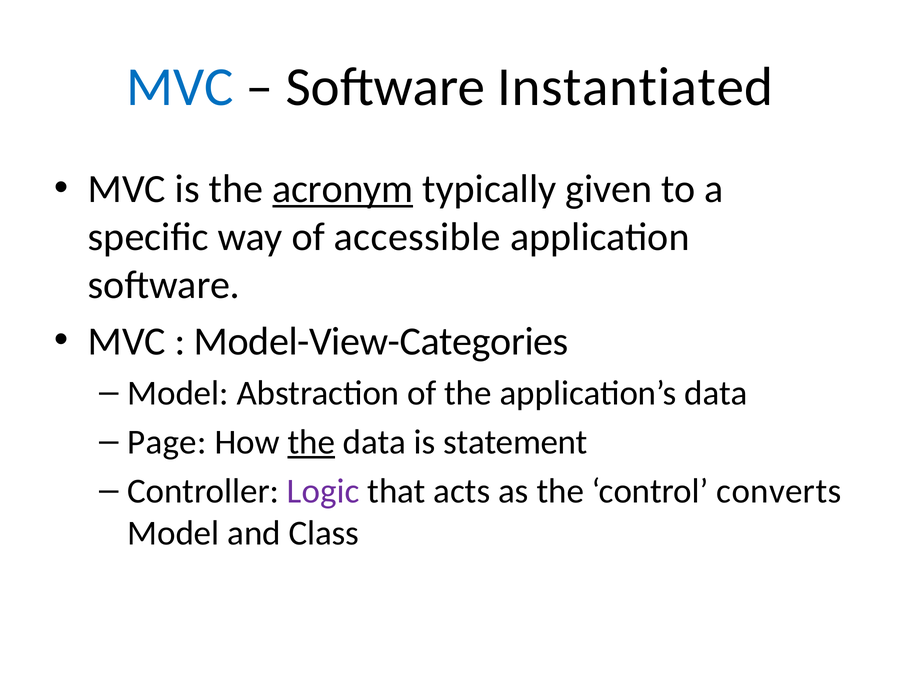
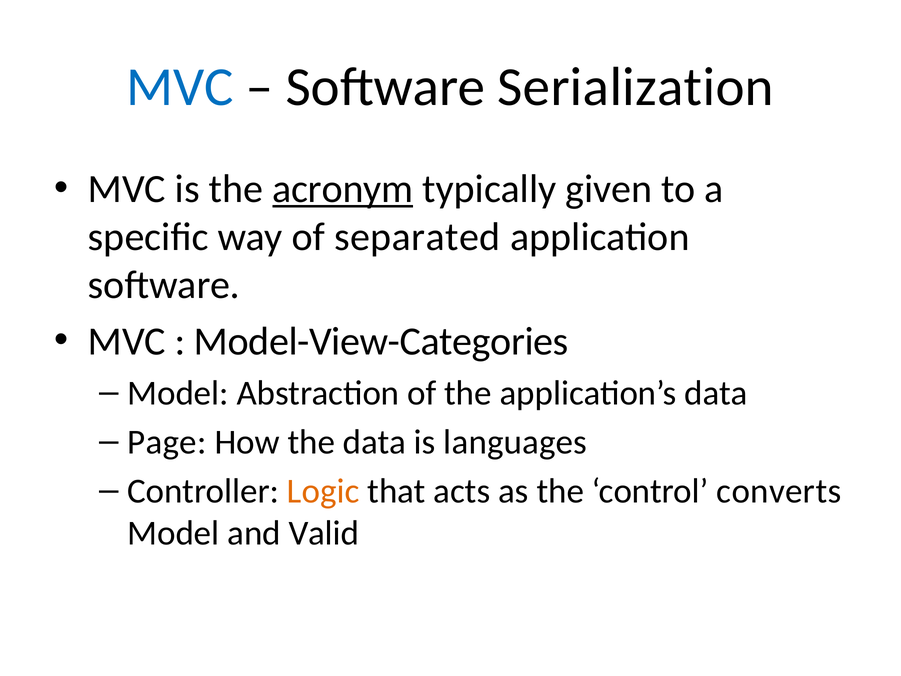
Instantiated: Instantiated -> Serialization
accessible: accessible -> separated
the at (311, 442) underline: present -> none
statement: statement -> languages
Logic colour: purple -> orange
Class: Class -> Valid
